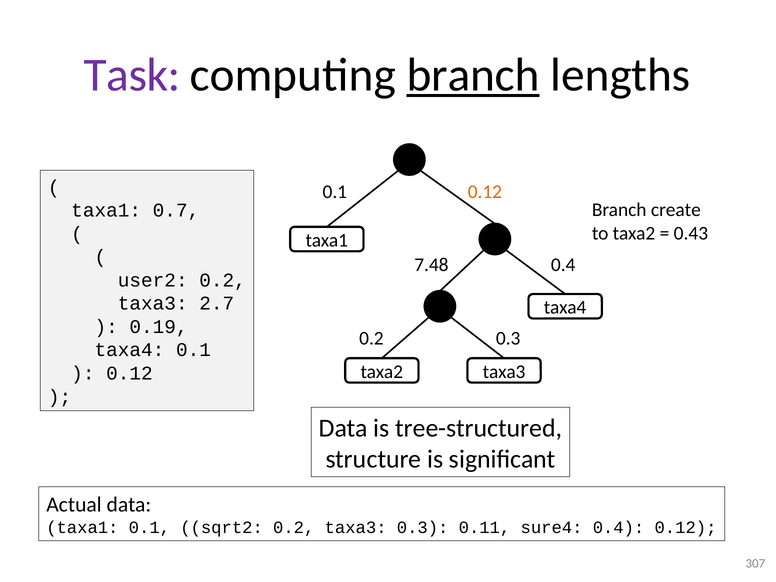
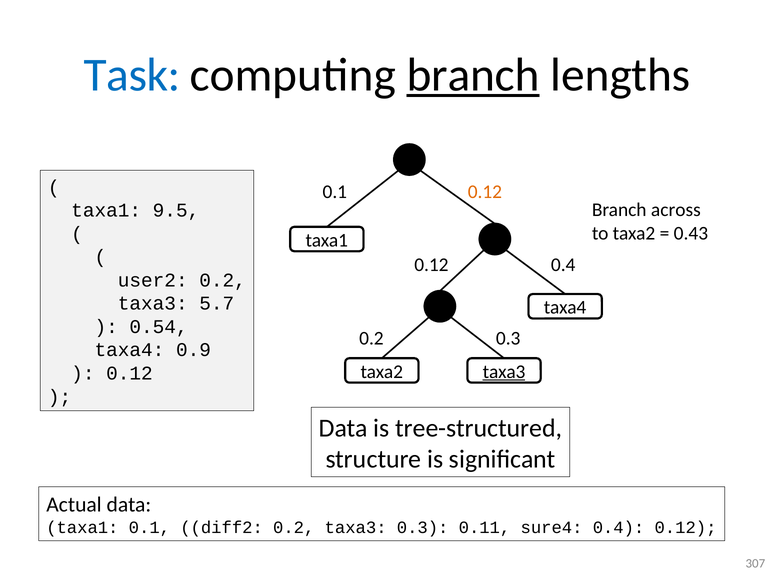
Task colour: purple -> blue
create: create -> across
0.7: 0.7 -> 9.5
7.48 at (431, 265): 7.48 -> 0.12
2.7: 2.7 -> 5.7
0.19: 0.19 -> 0.54
0.1 at (193, 350): 0.1 -> 0.9
taxa3 at (504, 372) underline: none -> present
sqrt2: sqrt2 -> diff2
